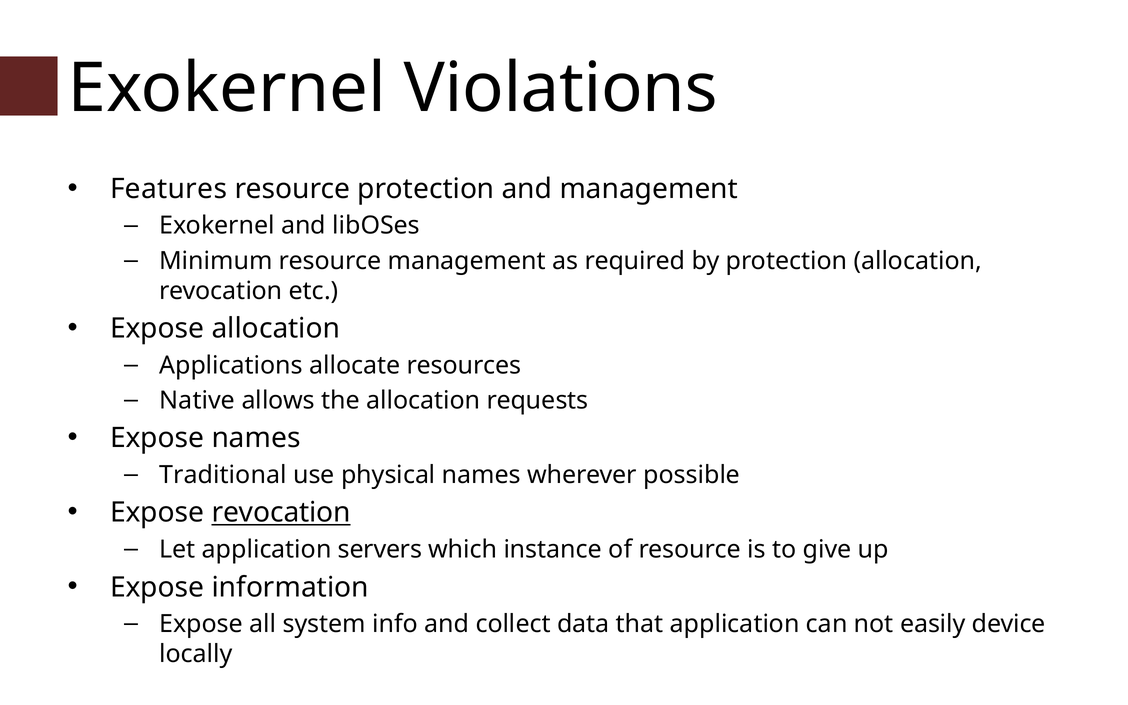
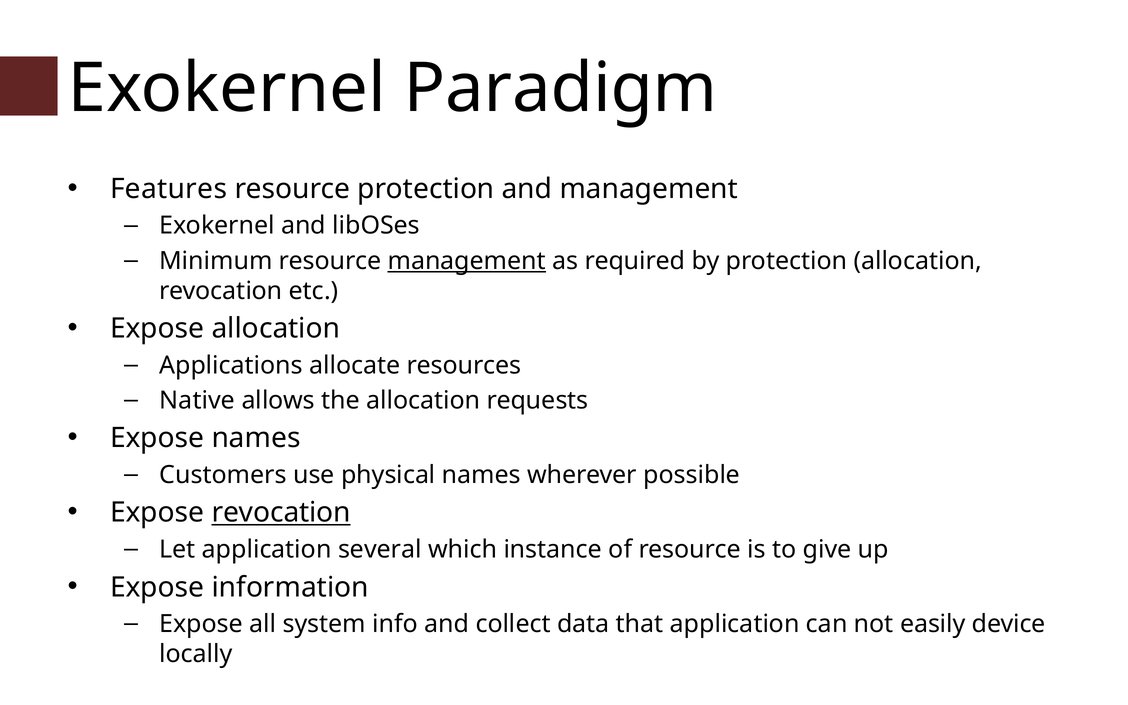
Violations: Violations -> Paradigm
management at (467, 261) underline: none -> present
Traditional: Traditional -> Customers
servers: servers -> several
